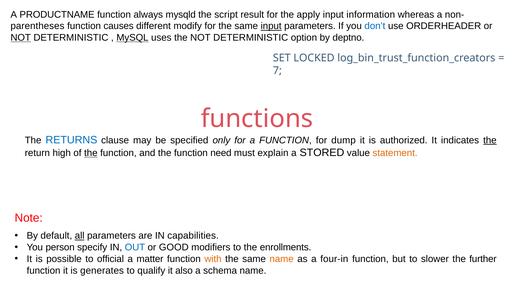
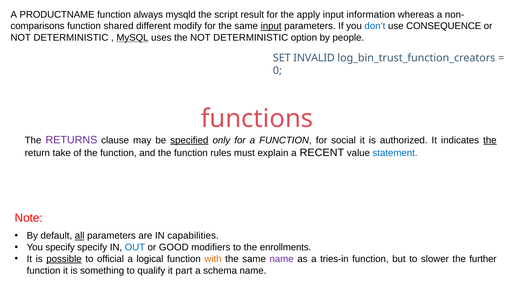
parentheses: parentheses -> comparisons
causes: causes -> shared
ORDERHEADER: ORDERHEADER -> CONSEQUENCE
NOT at (21, 38) underline: present -> none
deptno: deptno -> people
LOCKED: LOCKED -> INVALID
7: 7 -> 0
RETURNS colour: blue -> purple
specified underline: none -> present
dump: dump -> social
high: high -> take
the at (91, 153) underline: present -> none
need: need -> rules
STORED: STORED -> RECENT
statement colour: orange -> blue
You person: person -> specify
possible underline: none -> present
matter: matter -> logical
name at (282, 259) colour: orange -> purple
four-in: four-in -> tries-in
generates: generates -> something
also: also -> part
